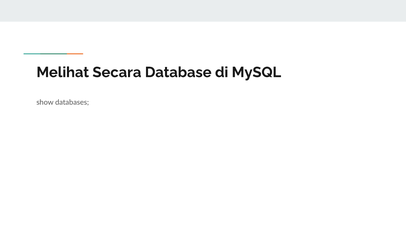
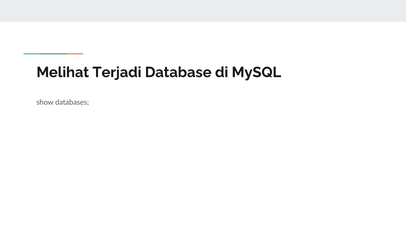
Secara: Secara -> Terjadi
